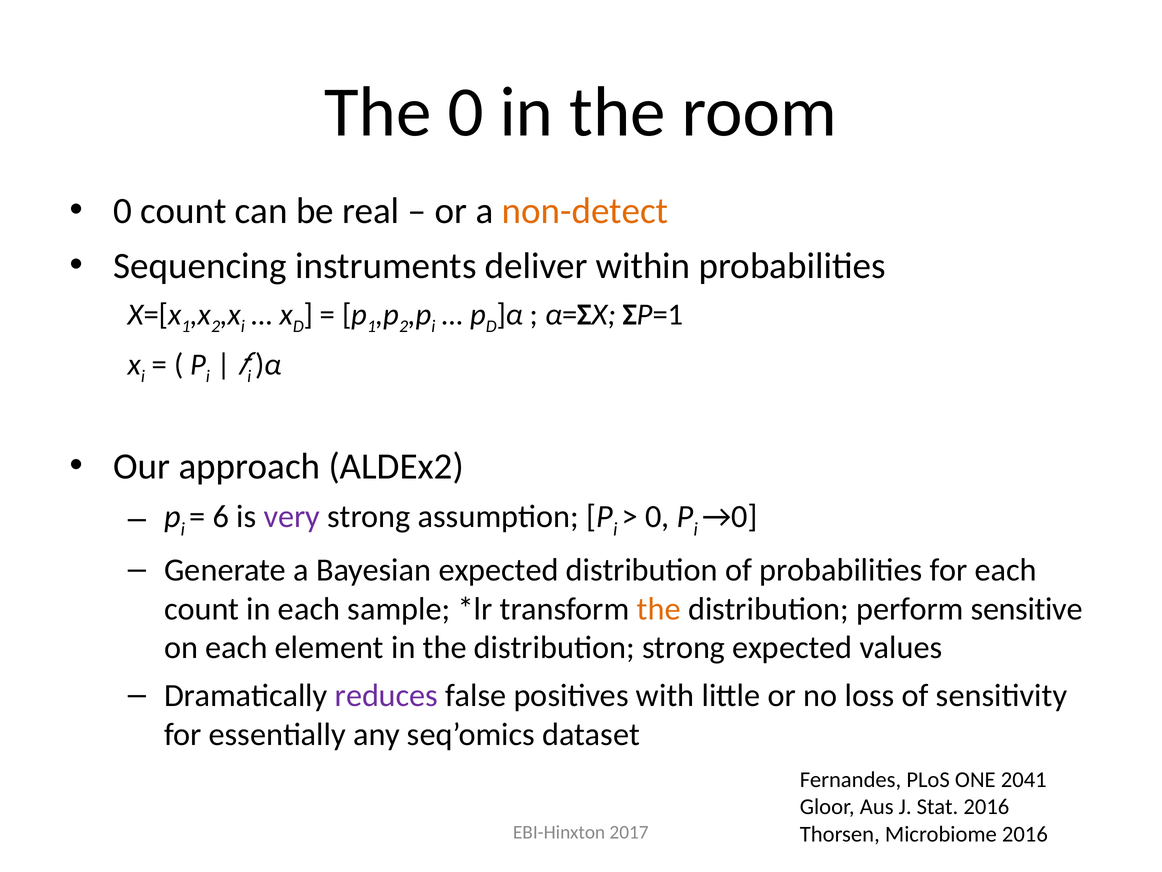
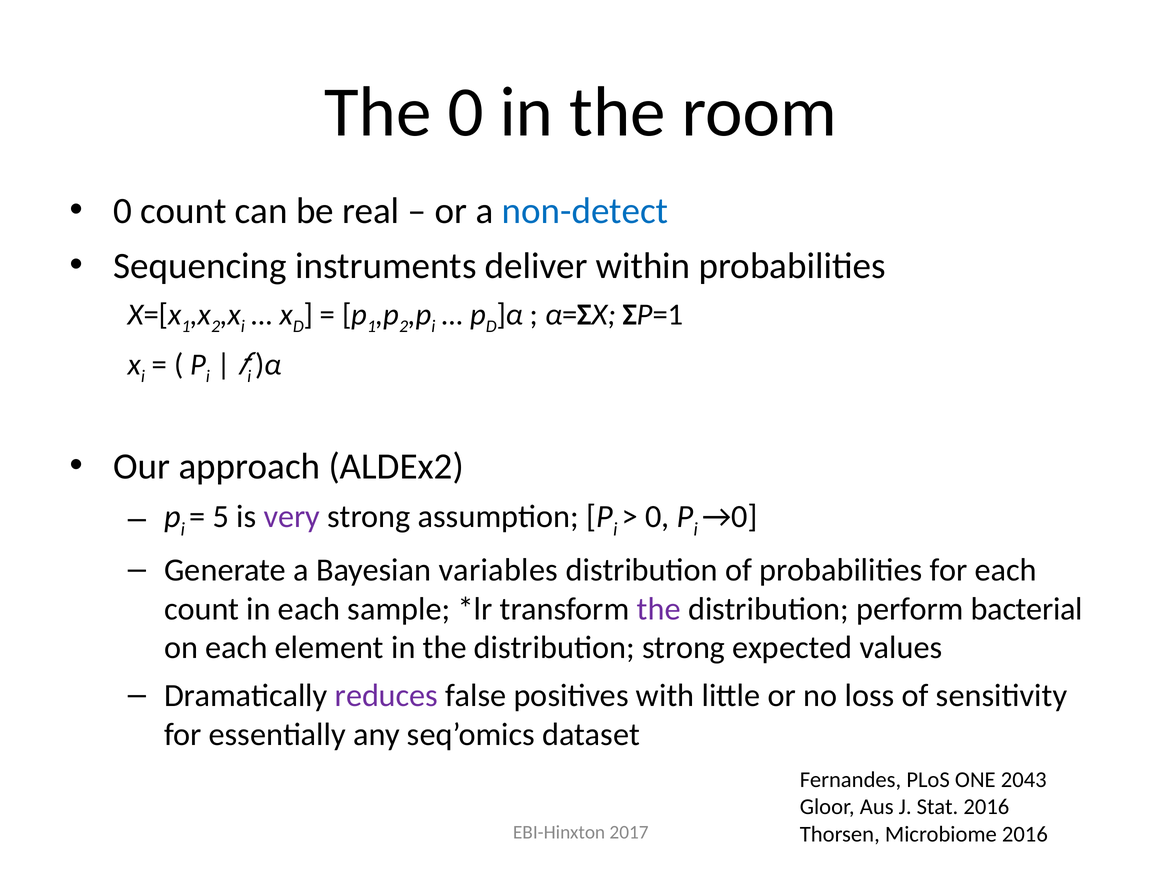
non-detect colour: orange -> blue
6: 6 -> 5
Bayesian expected: expected -> variables
the at (659, 609) colour: orange -> purple
sensitive: sensitive -> bacterial
2041: 2041 -> 2043
